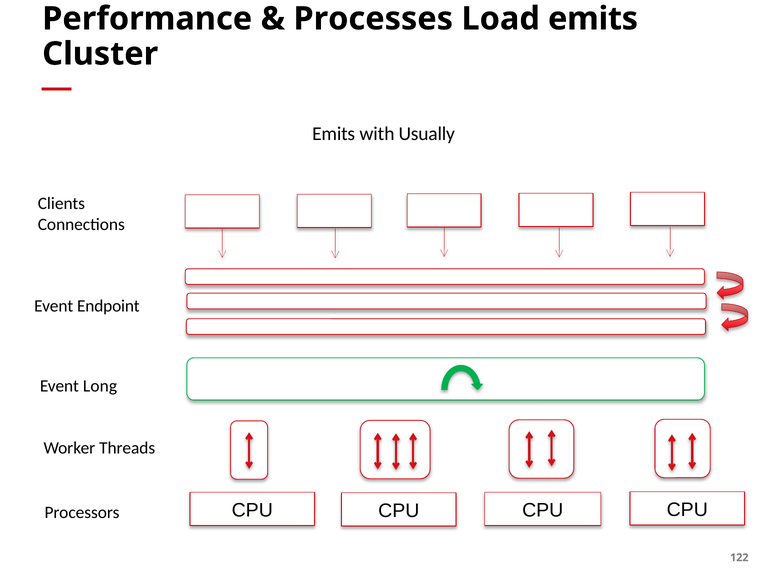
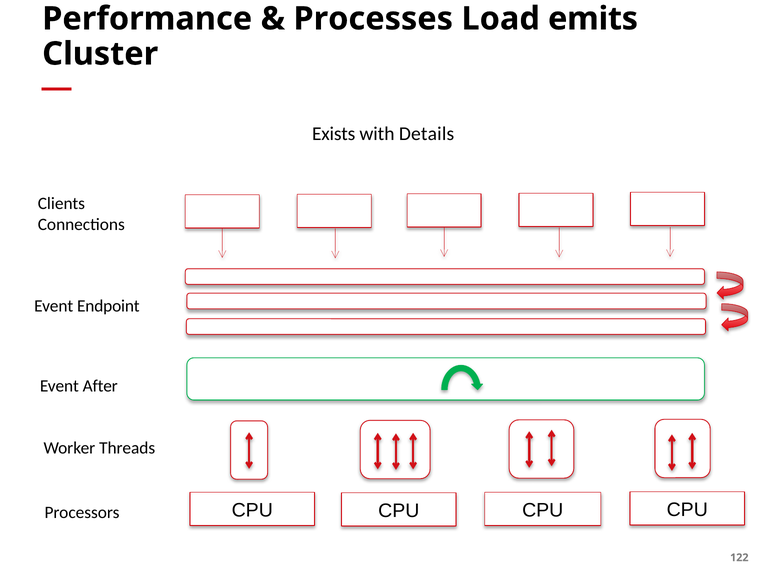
Emits at (334, 134): Emits -> Exists
Usually: Usually -> Details
Long: Long -> After
